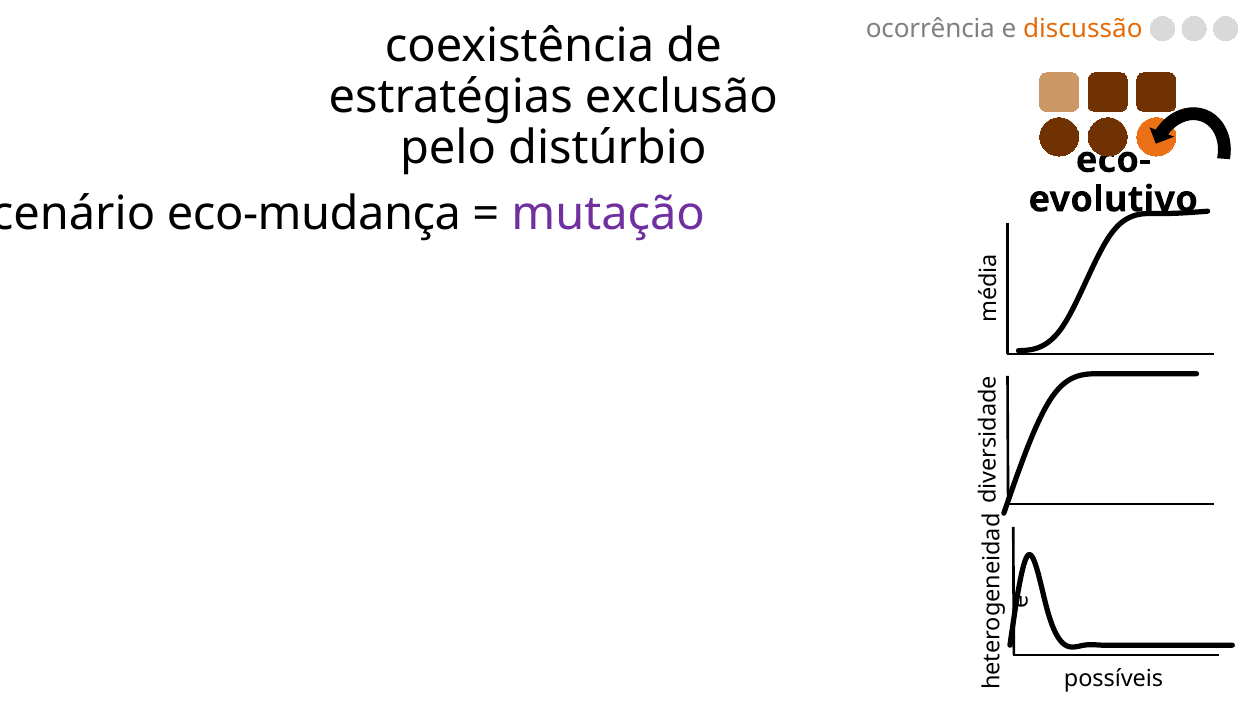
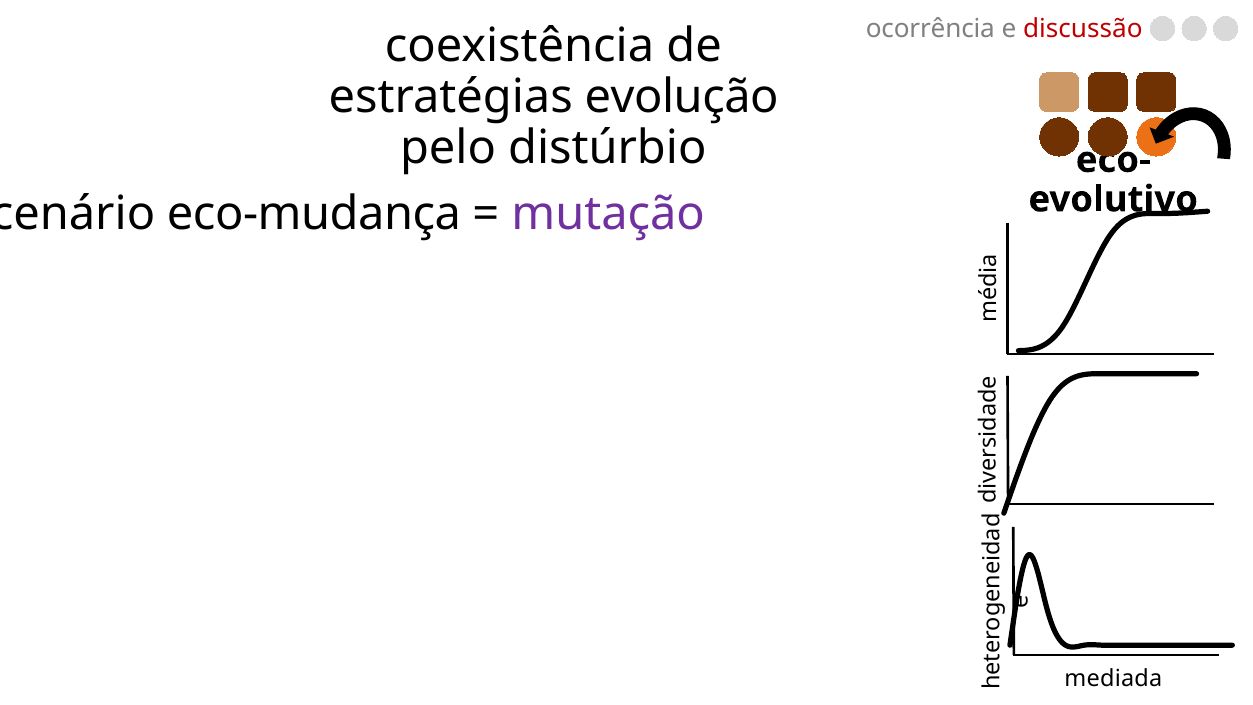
discussão colour: orange -> red
exclusão: exclusão -> evolução
possíveis: possíveis -> mediada
